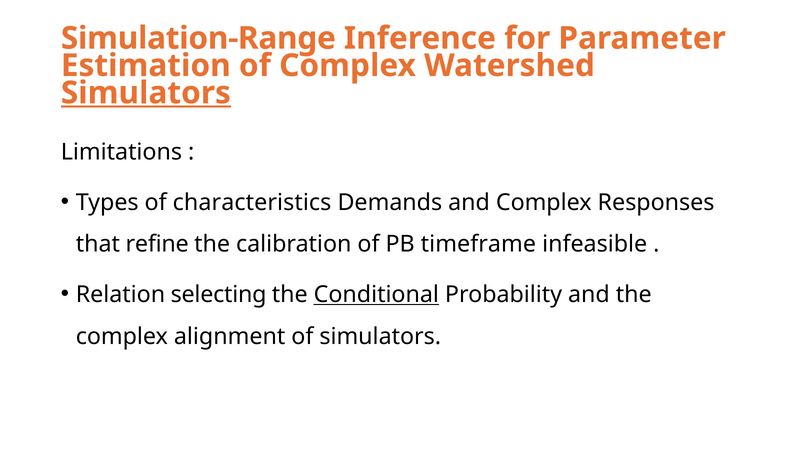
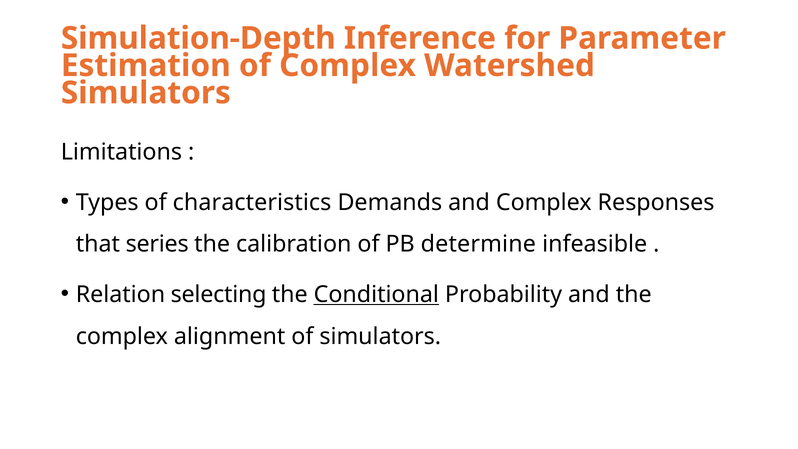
Simulation-Range: Simulation-Range -> Simulation-Depth
Simulators at (146, 93) underline: present -> none
refine: refine -> series
timeframe: timeframe -> determine
